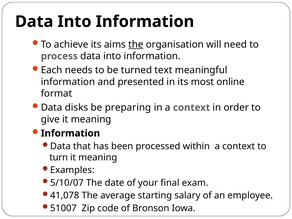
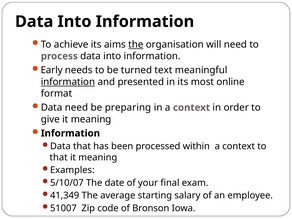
Each: Each -> Early
information at (68, 82) underline: none -> present
Data disks: disks -> need
turn at (59, 157): turn -> that
41,078: 41,078 -> 41,349
